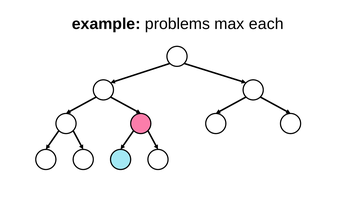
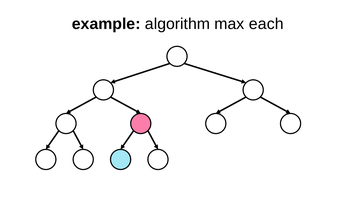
problems: problems -> algorithm
